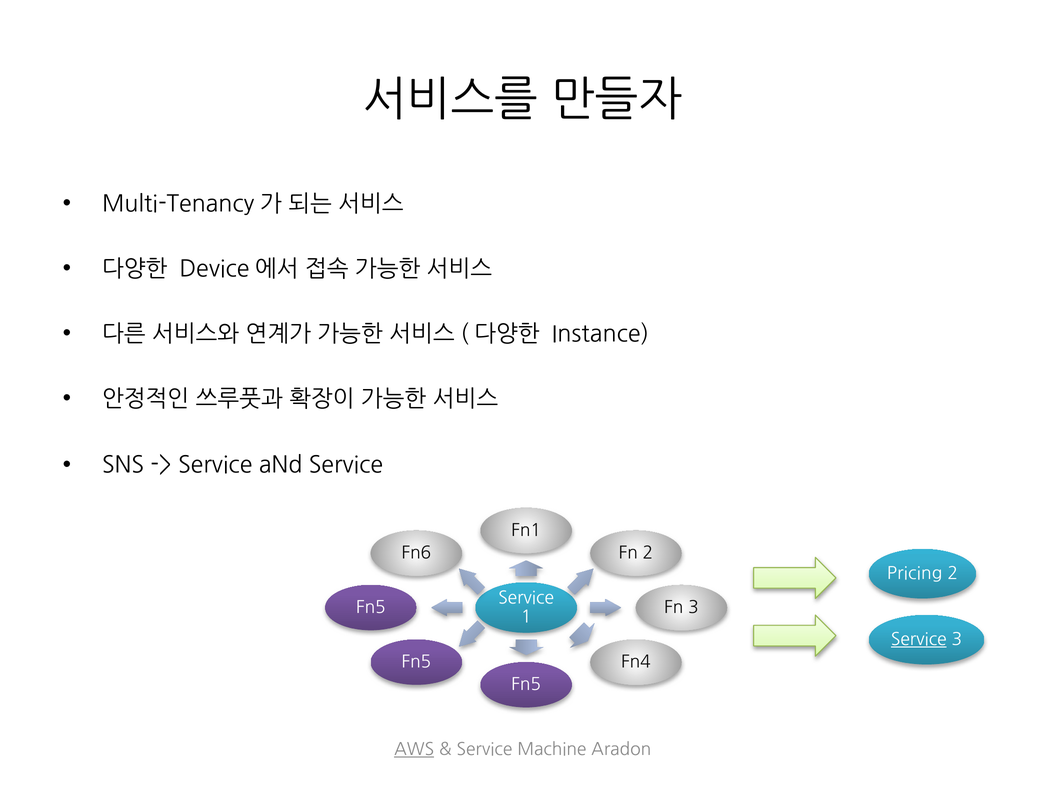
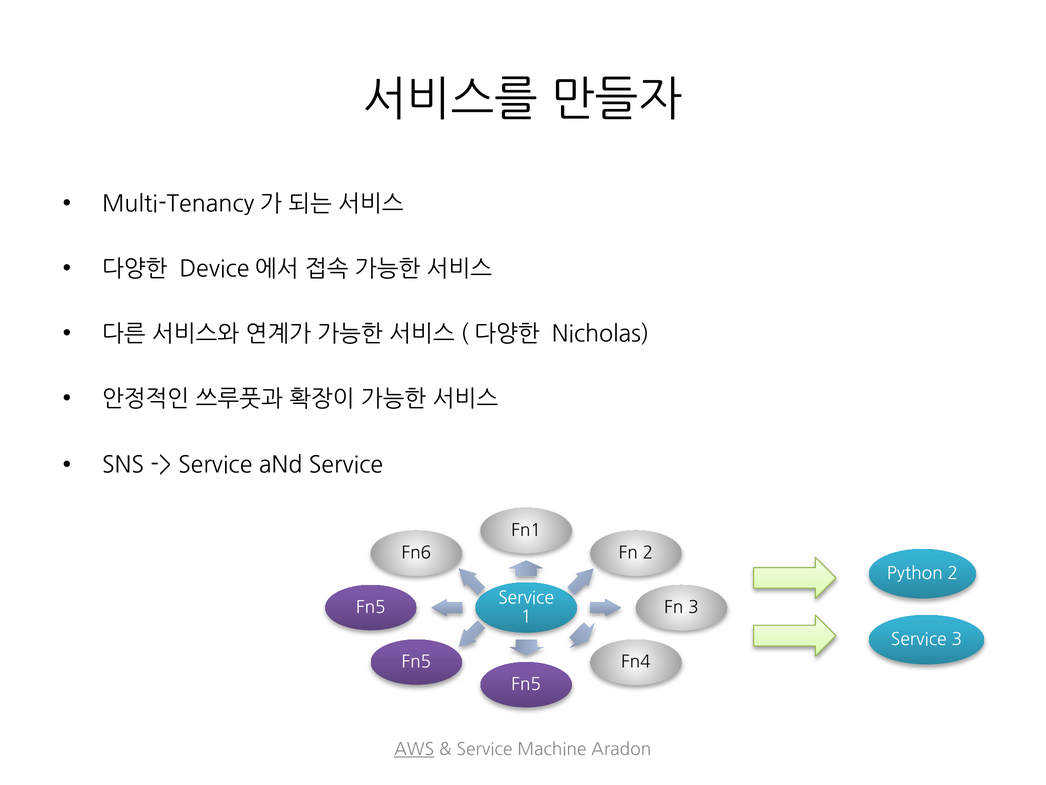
Instance: Instance -> Nicholas
Pricing: Pricing -> Python
Service at (919, 639) underline: present -> none
